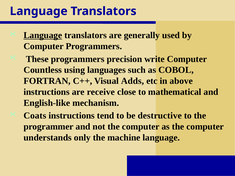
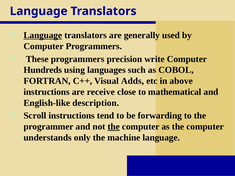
Countless: Countless -> Hundreds
mechanism: mechanism -> description
Coats: Coats -> Scroll
destructive: destructive -> forwarding
the at (114, 127) underline: none -> present
